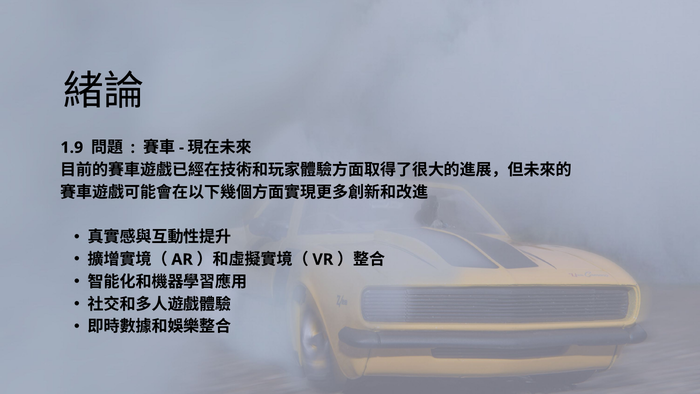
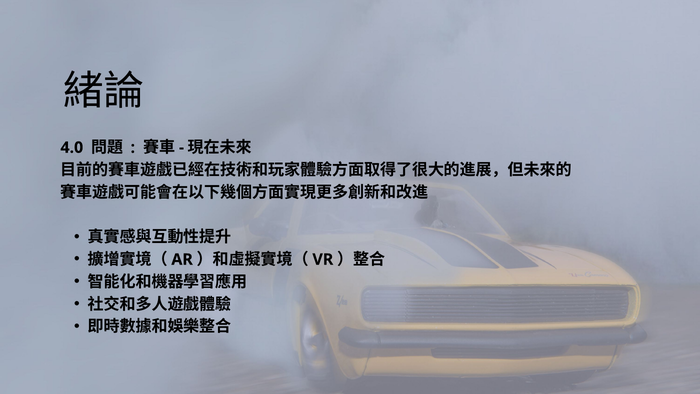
1.9: 1.9 -> 4.0
